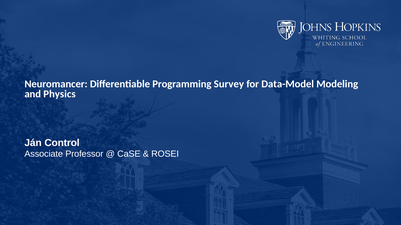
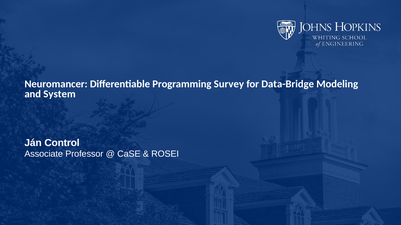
Data-Model: Data-Model -> Data-Bridge
Physics: Physics -> System
